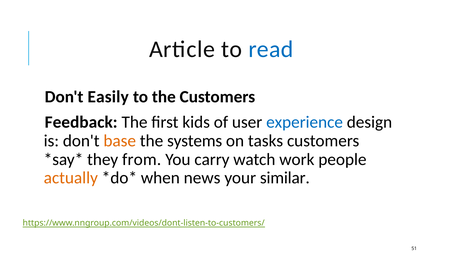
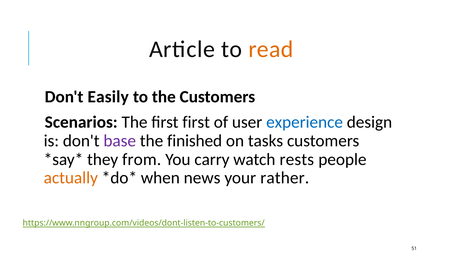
read colour: blue -> orange
Feedback: Feedback -> Scenarios
first kids: kids -> first
base colour: orange -> purple
systems: systems -> finished
work: work -> rests
similar: similar -> rather
